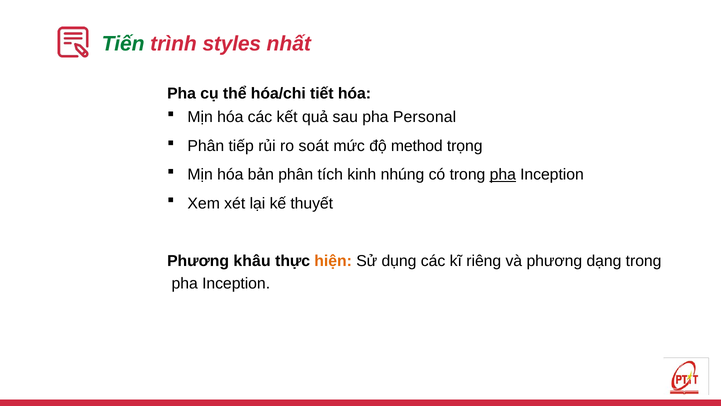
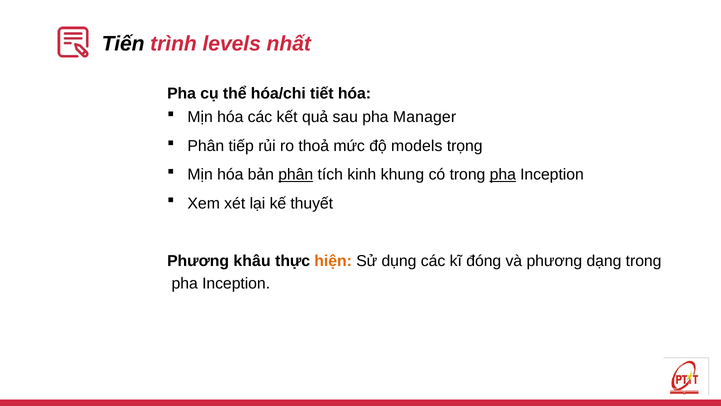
Tiến colour: green -> black
styles: styles -> levels
Personal: Personal -> Manager
soát: soát -> thoả
method: method -> models
phân at (296, 174) underline: none -> present
nhúng: nhúng -> khung
riêng: riêng -> đóng
